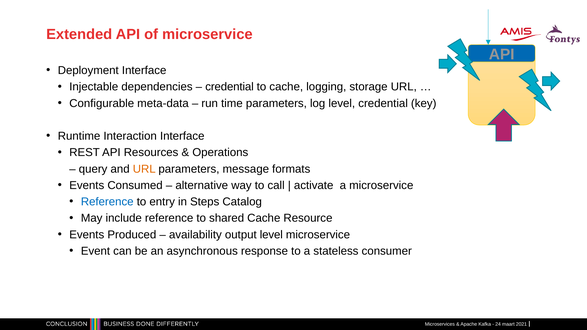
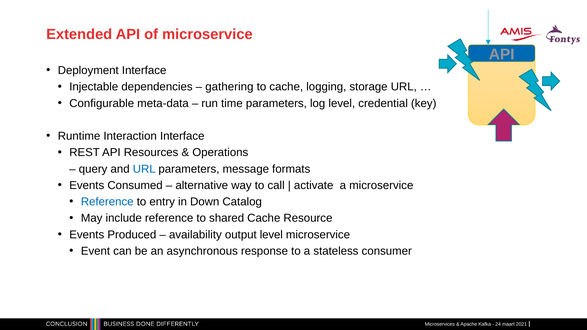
credential at (229, 87): credential -> gathering
URL at (144, 169) colour: orange -> blue
Steps: Steps -> Down
